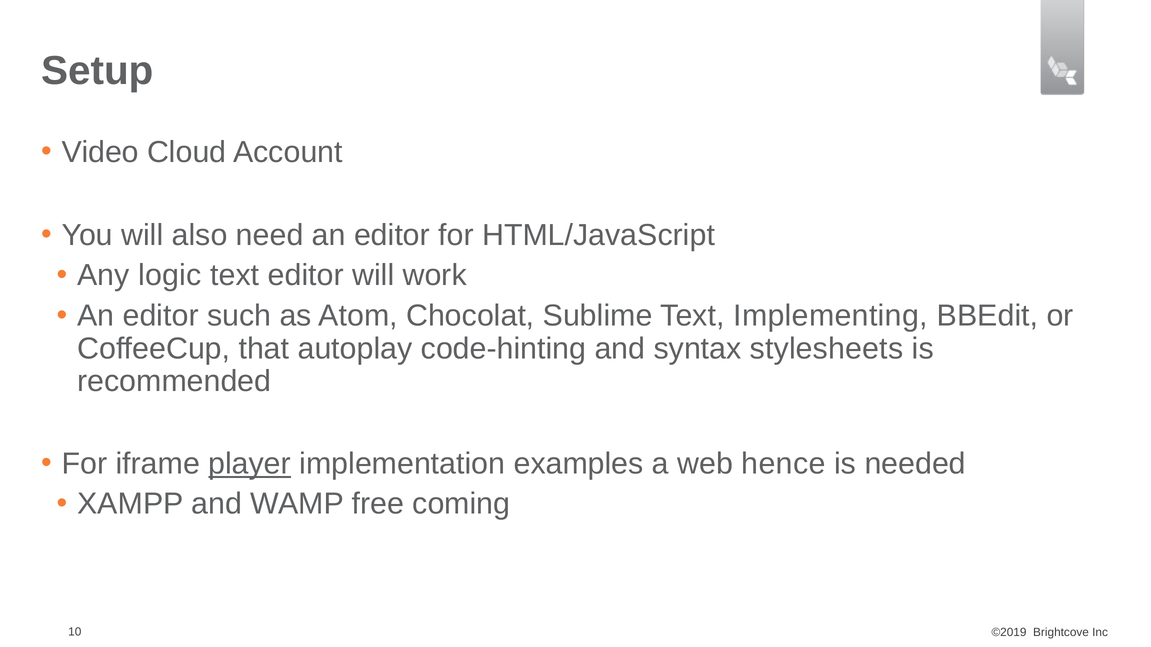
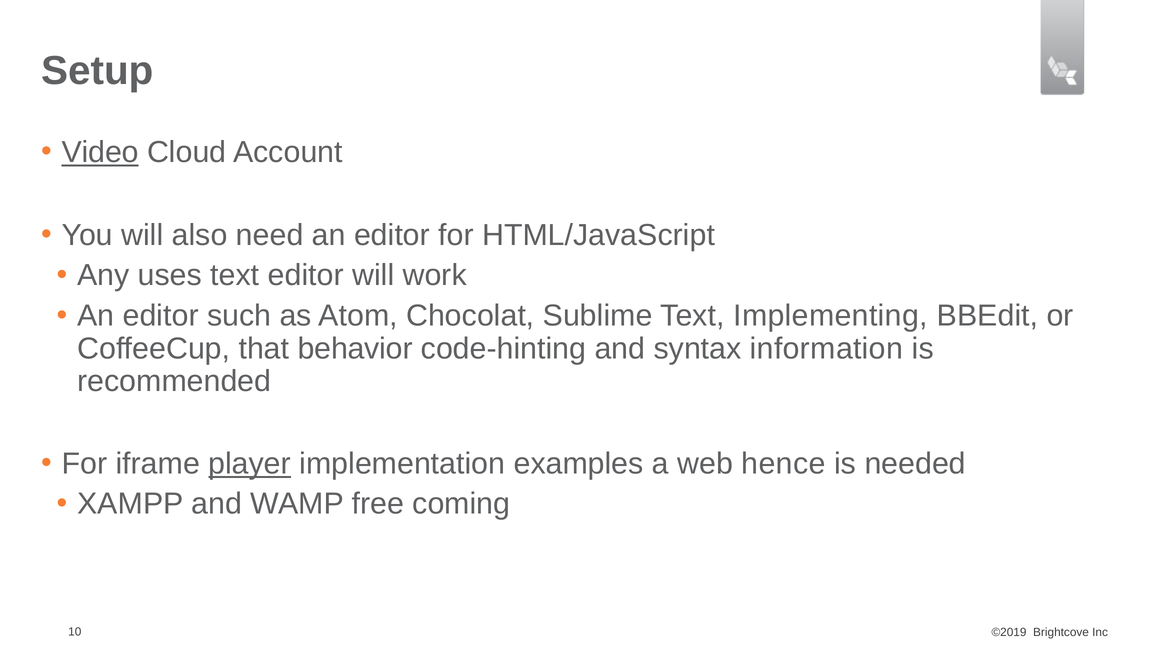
Video underline: none -> present
logic: logic -> uses
autoplay: autoplay -> behavior
stylesheets: stylesheets -> information
